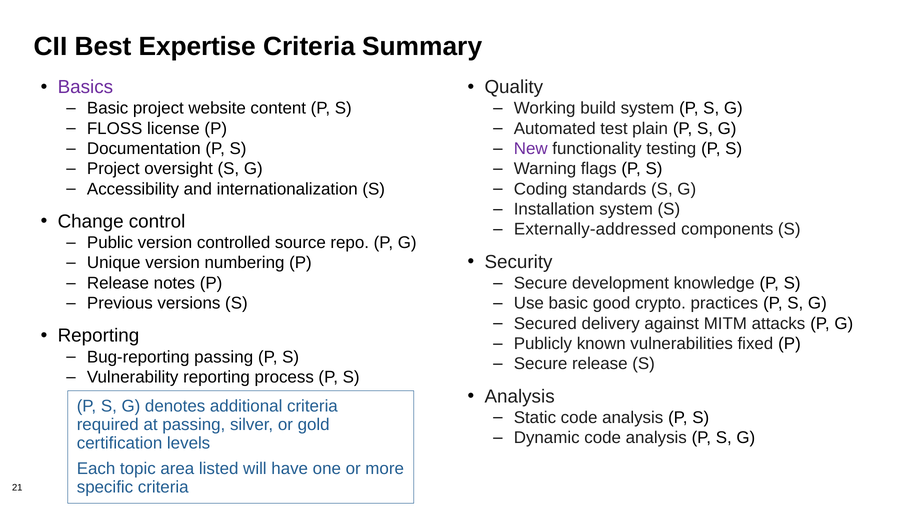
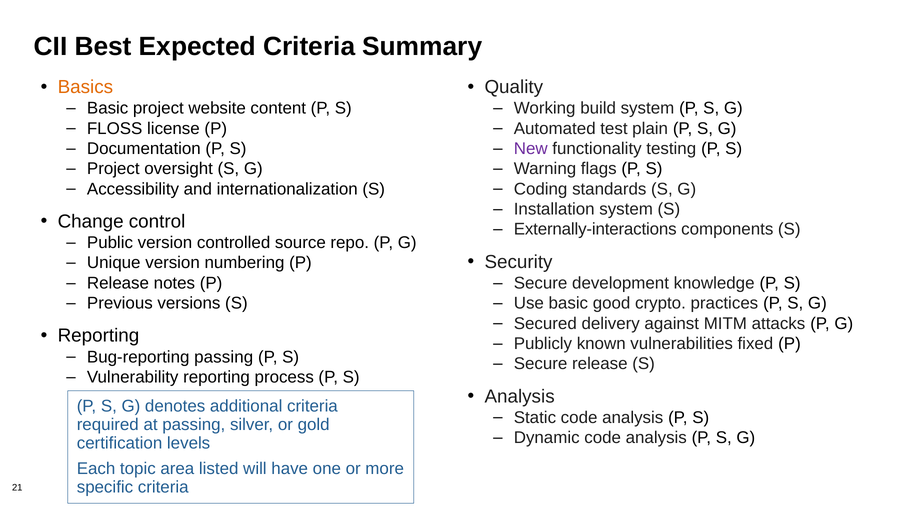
Expertise: Expertise -> Expected
Basics colour: purple -> orange
Externally-addressed: Externally-addressed -> Externally-interactions
